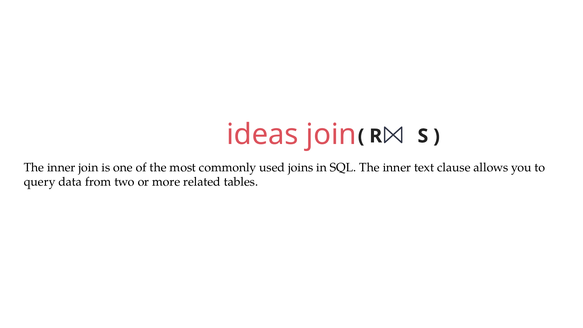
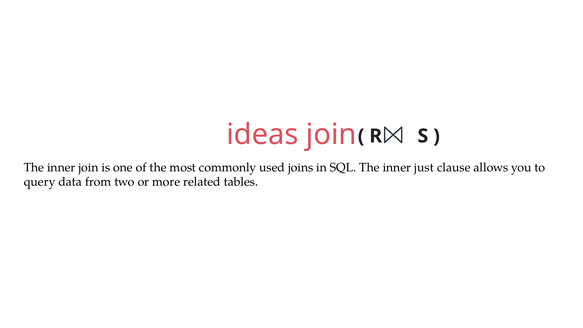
text: text -> just
